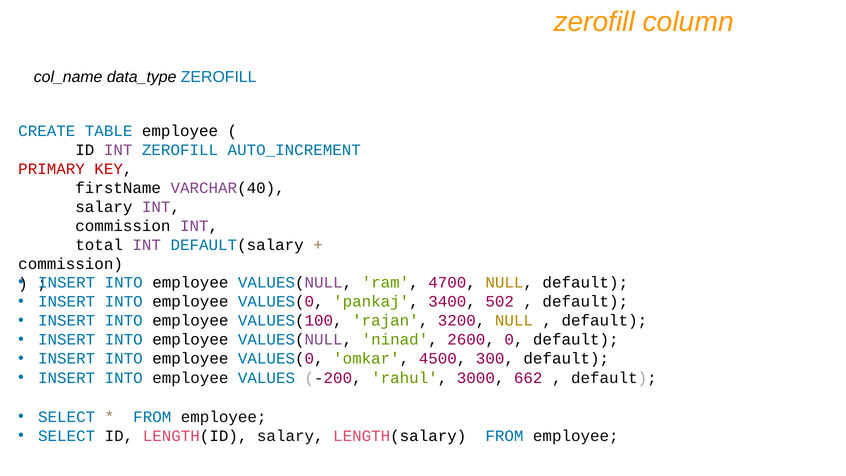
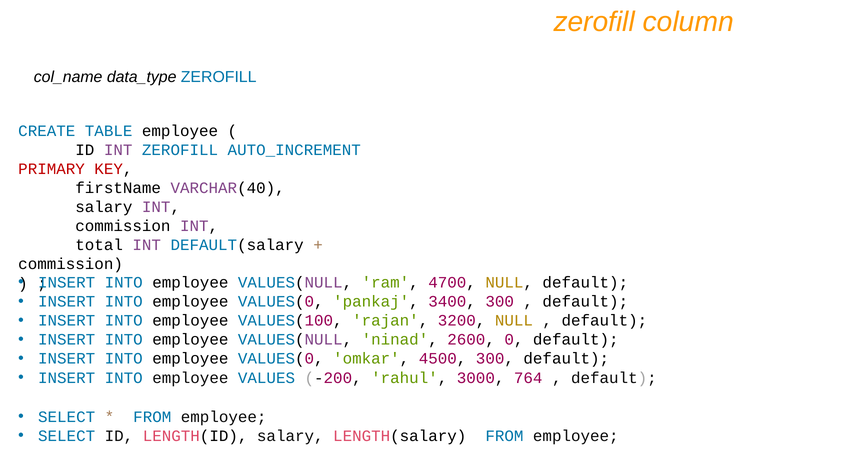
3400 502: 502 -> 300
662: 662 -> 764
